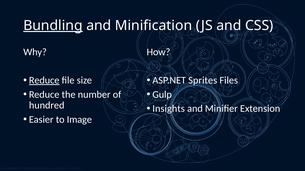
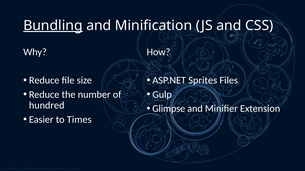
Reduce at (44, 81) underline: present -> none
Insights: Insights -> Glimpse
Image: Image -> Times
